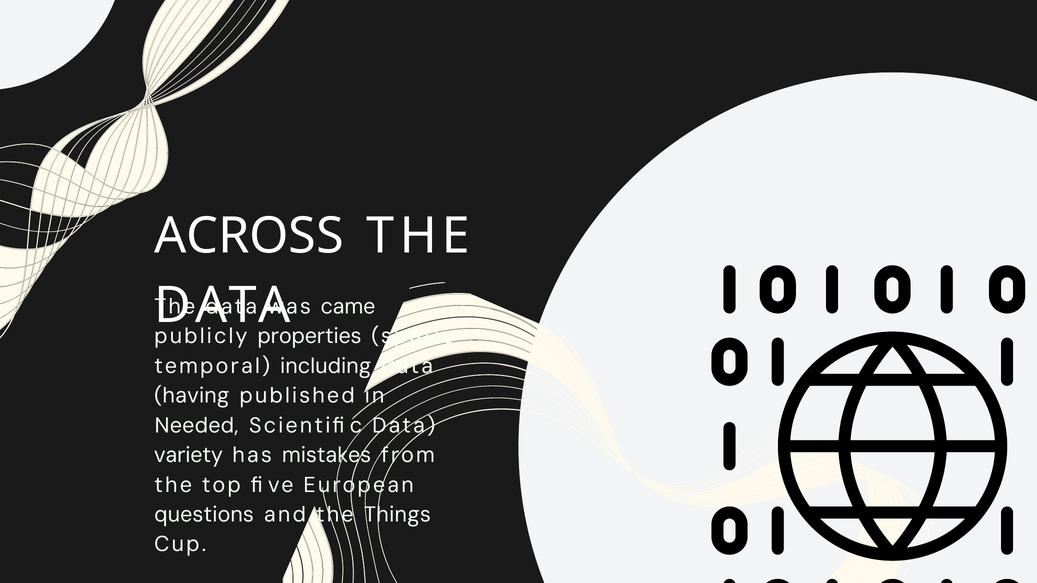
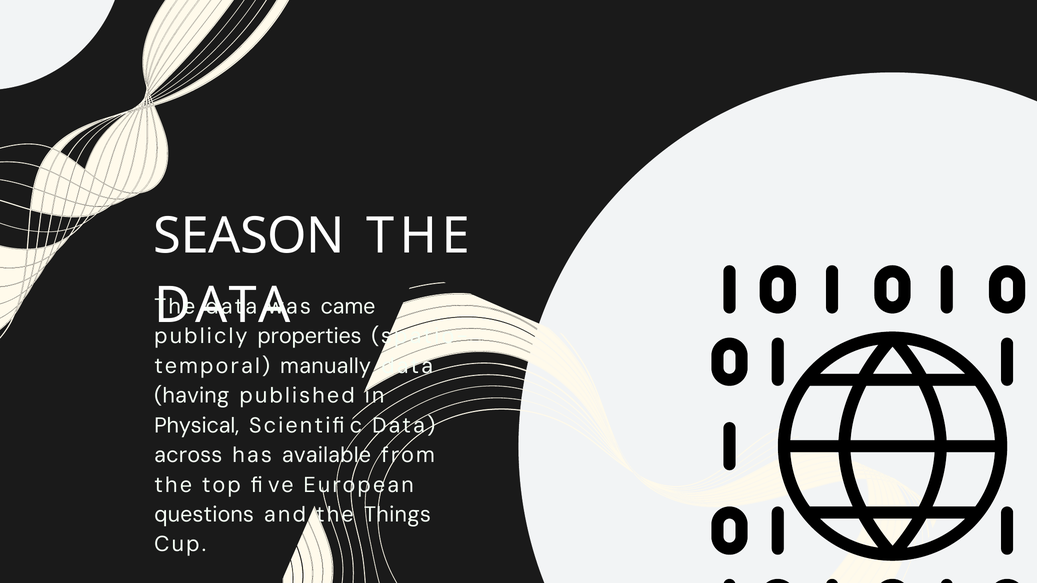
ACROSS: ACROSS -> SEASON
including: including -> manually
Needed: Needed -> Physical
variety: variety -> across
mistakes: mistakes -> available
